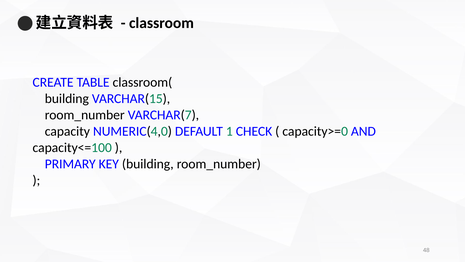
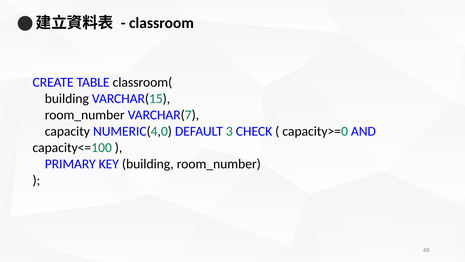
1: 1 -> 3
